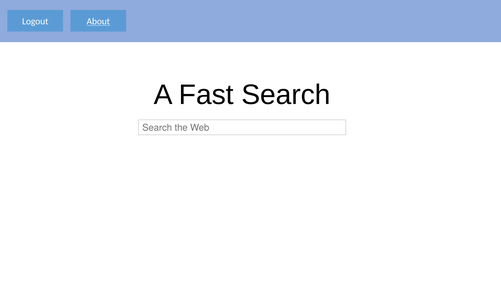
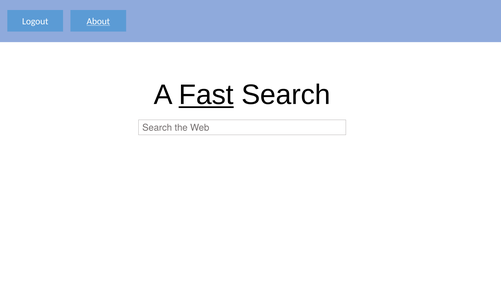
Fast underline: none -> present
